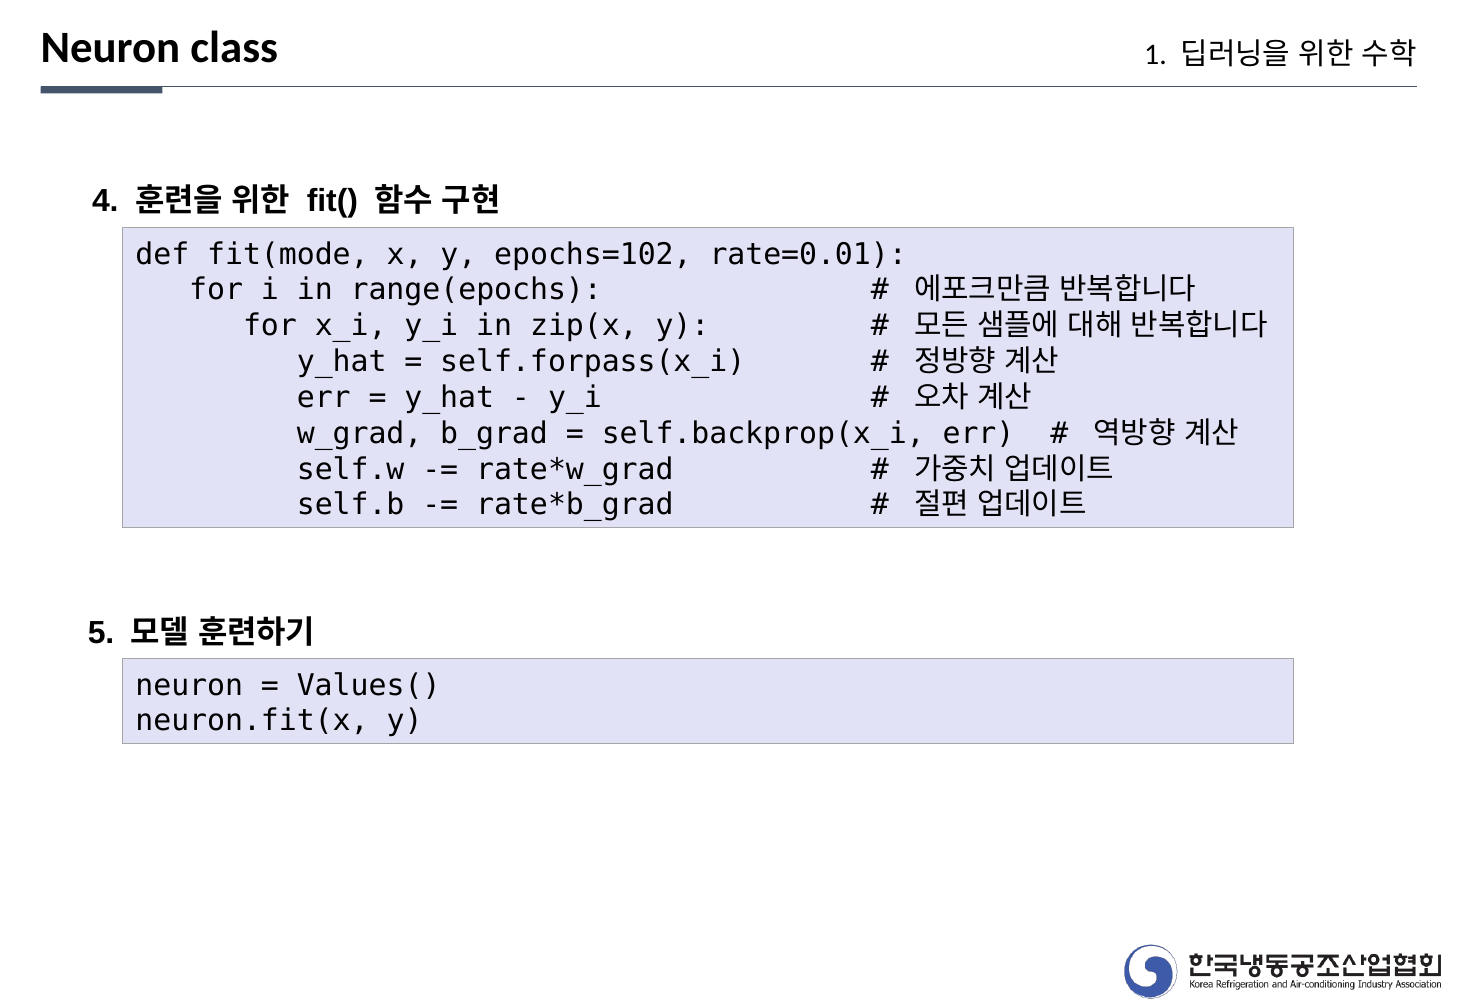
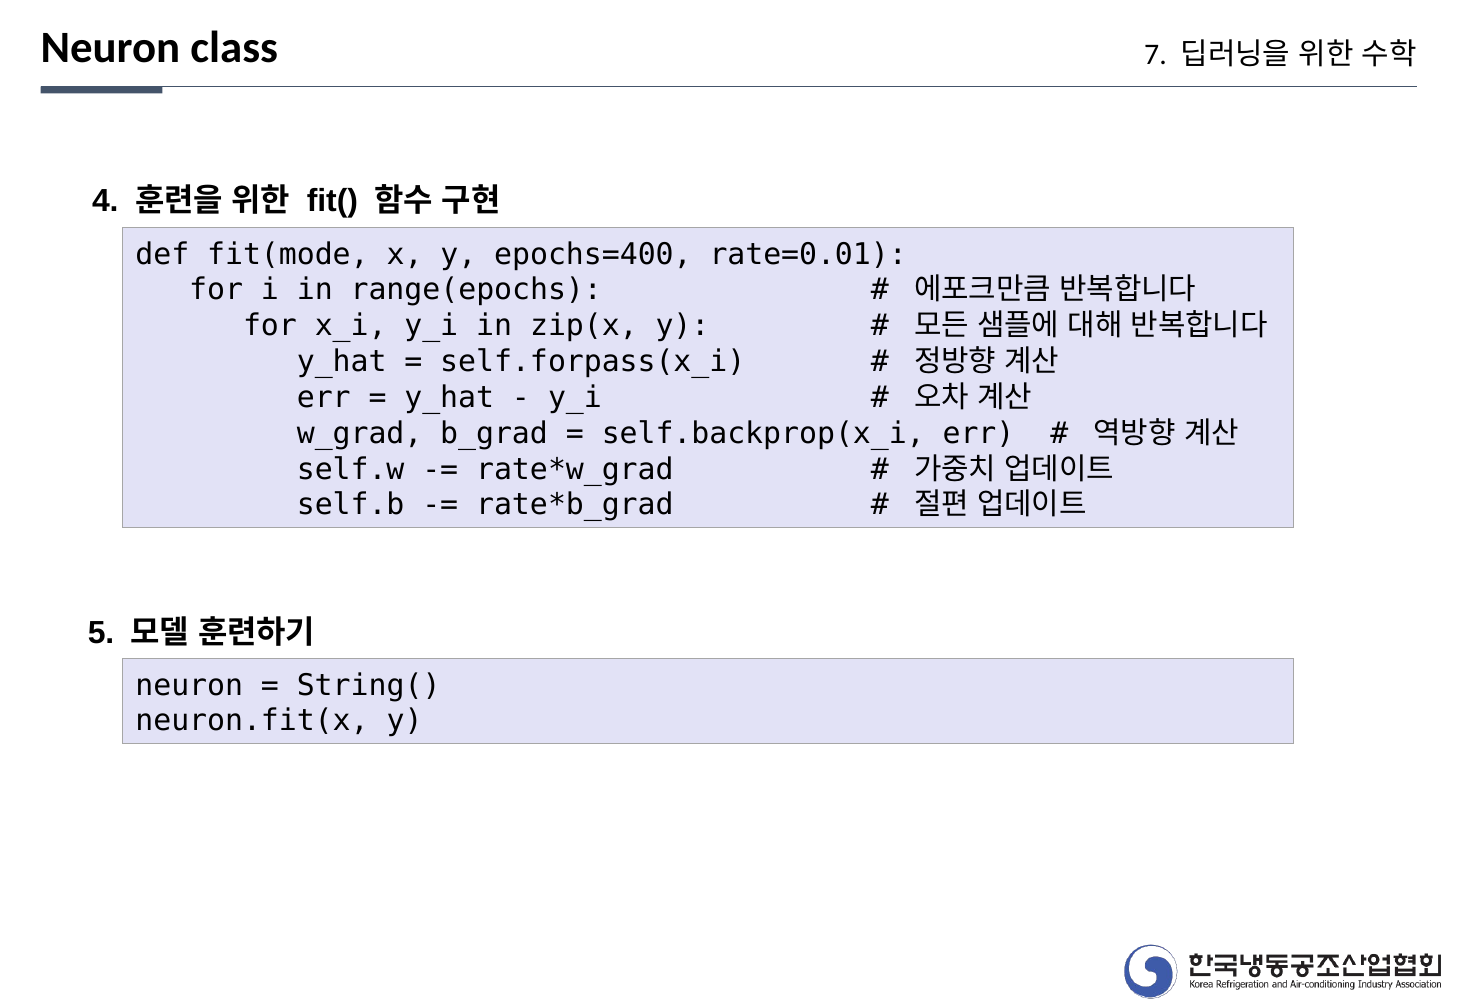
1: 1 -> 7
epochs=102: epochs=102 -> epochs=400
Values(: Values( -> String(
